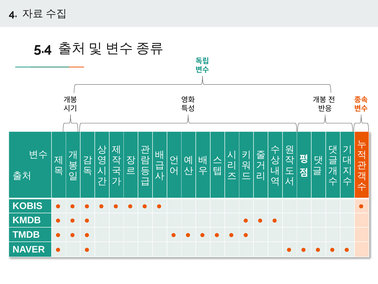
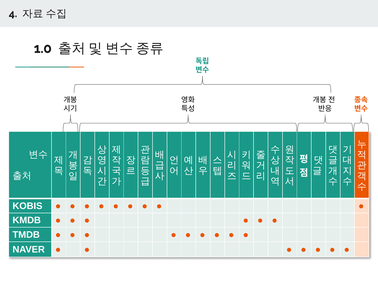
5.4: 5.4 -> 1.0
